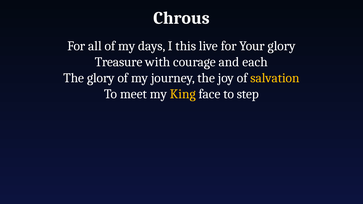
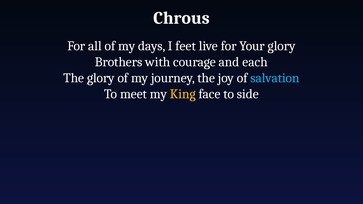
this: this -> feet
Treasure: Treasure -> Brothers
salvation colour: yellow -> light blue
step: step -> side
